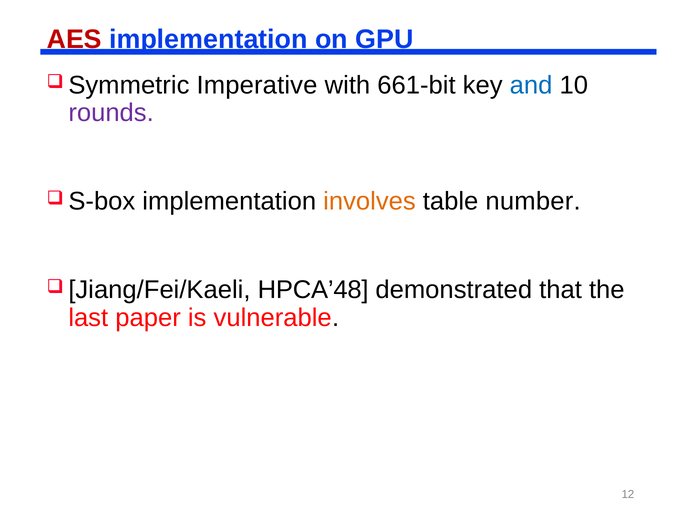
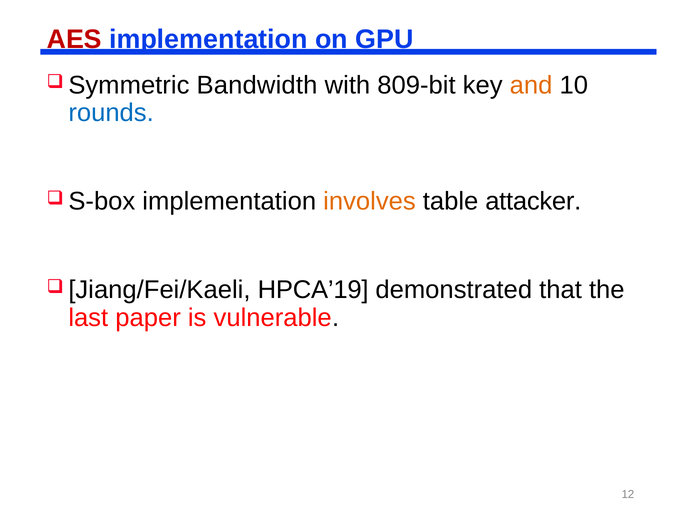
Imperative: Imperative -> Bandwidth
661-bit: 661-bit -> 809-bit
and colour: blue -> orange
rounds colour: purple -> blue
number: number -> attacker
HPCA’48: HPCA’48 -> HPCA’19
